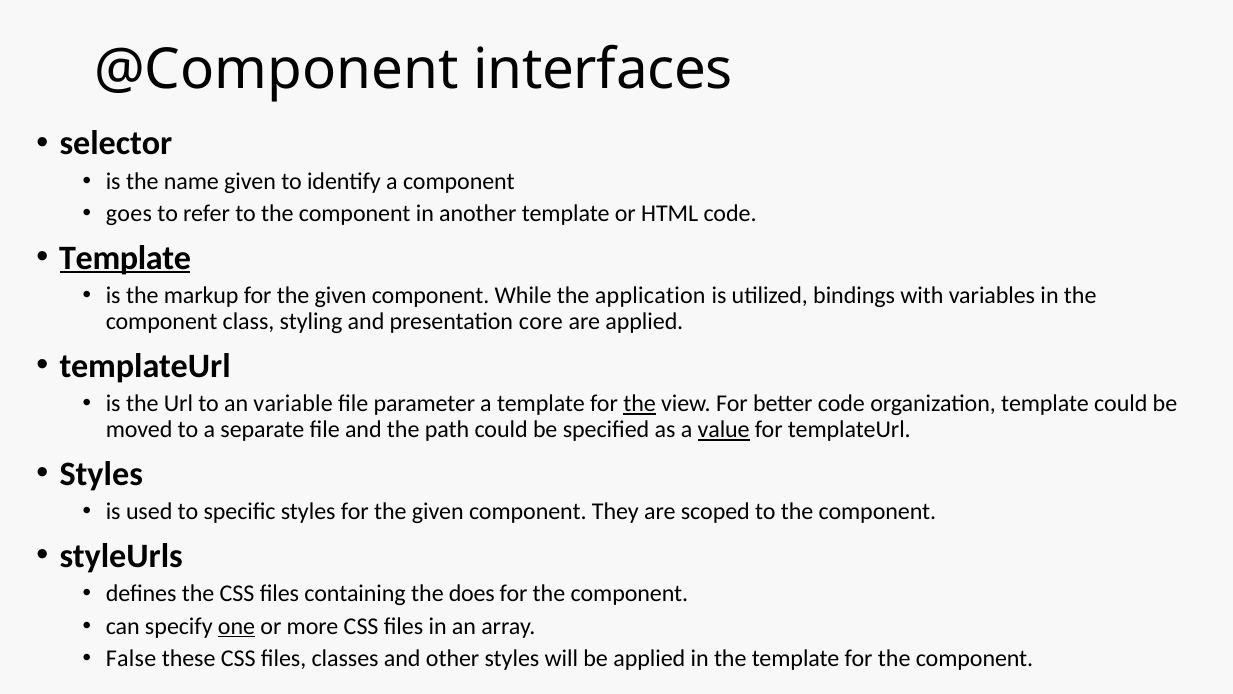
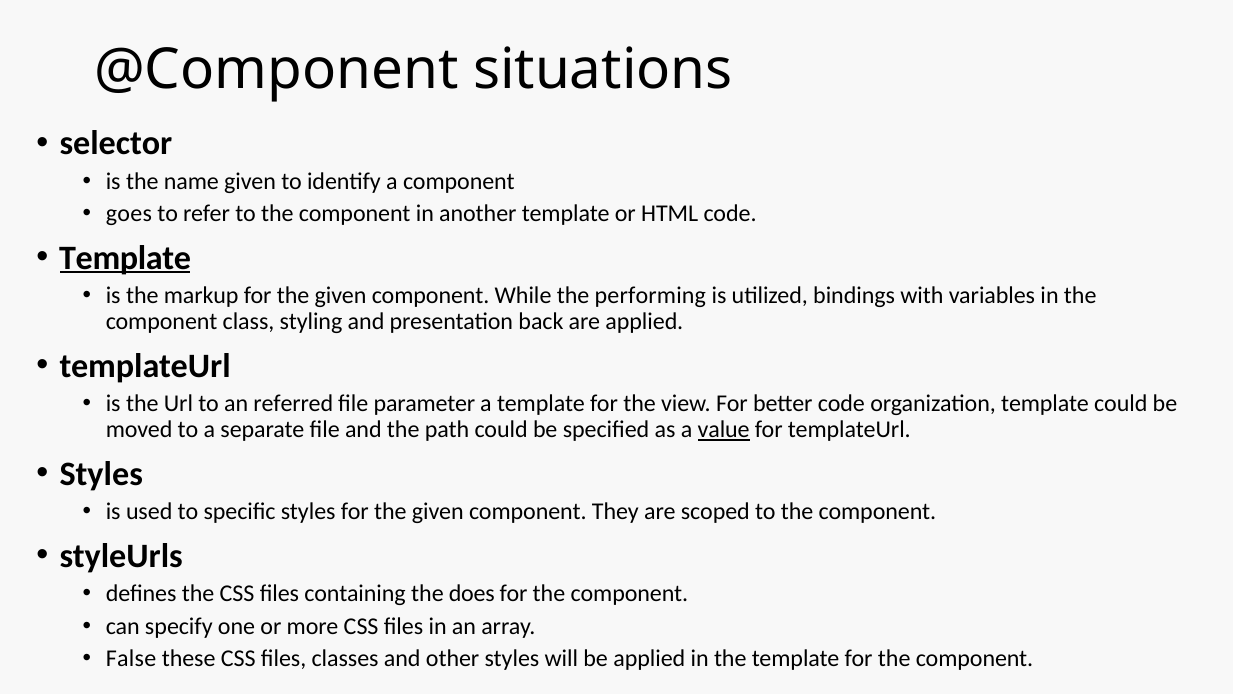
interfaces: interfaces -> situations
application: application -> performing
core: core -> back
variable: variable -> referred
the at (640, 403) underline: present -> none
one underline: present -> none
